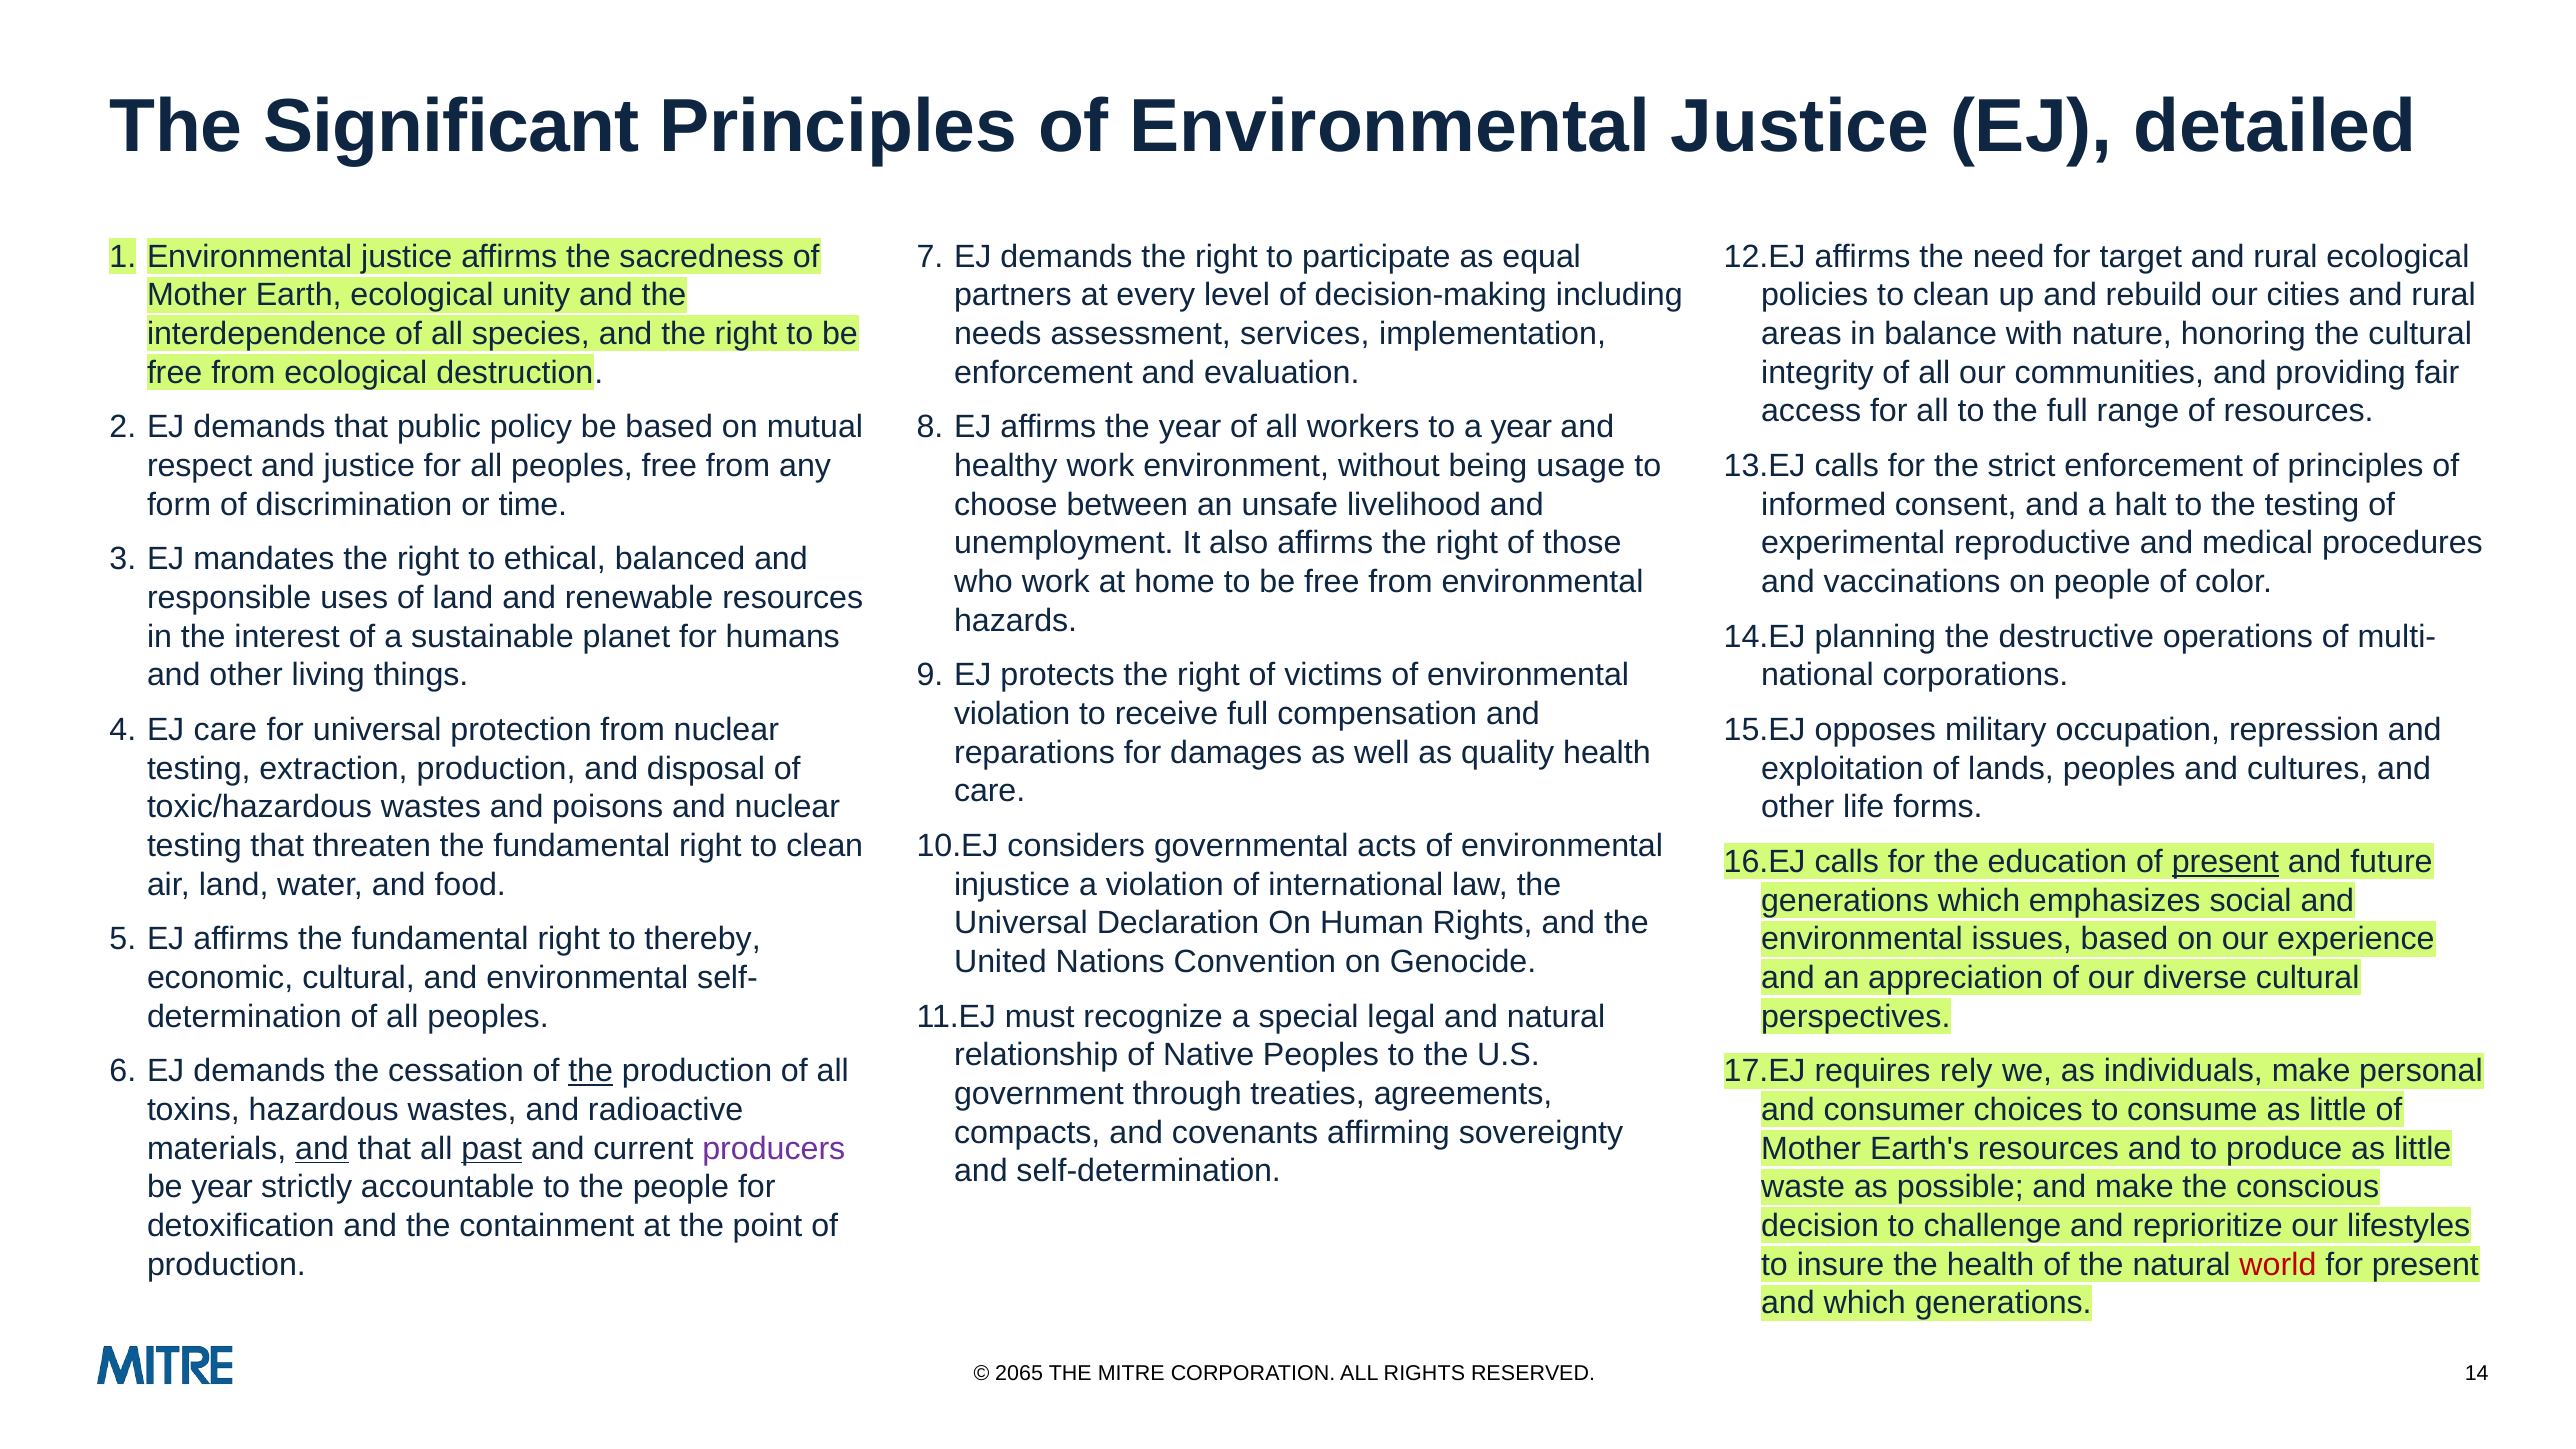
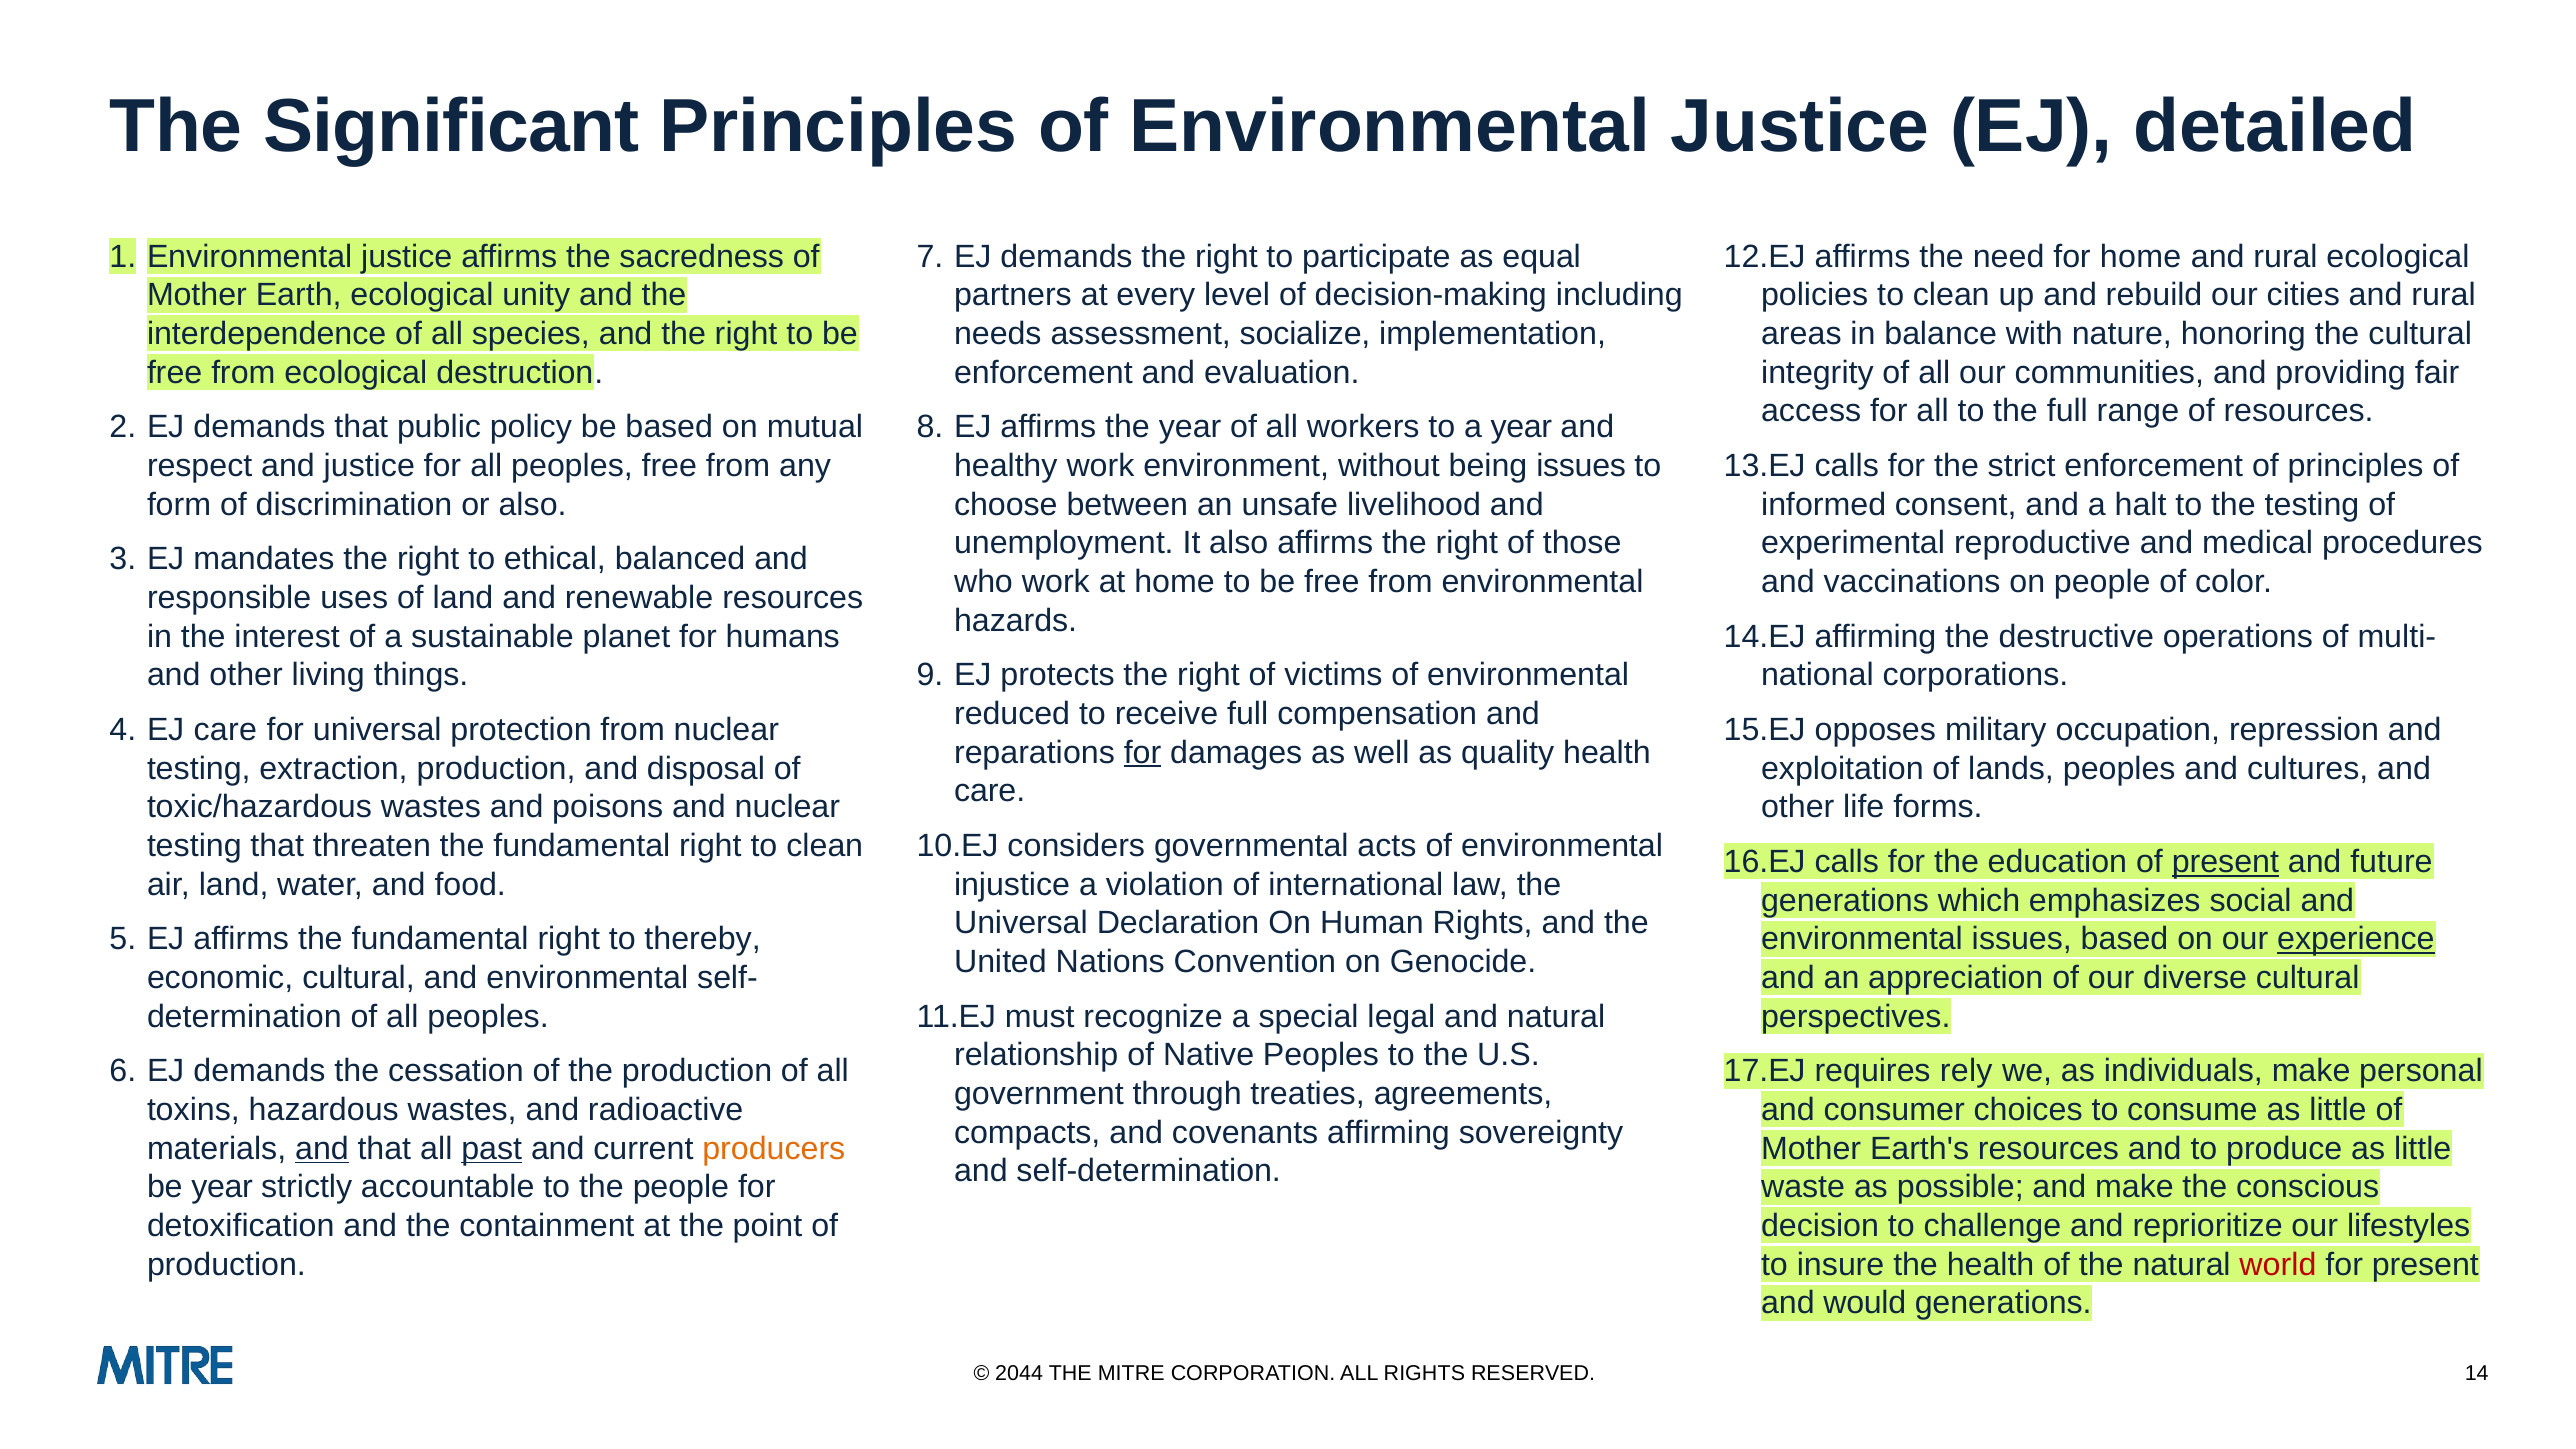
for target: target -> home
services: services -> socialize
being usage: usage -> issues
or time: time -> also
planning at (1875, 637): planning -> affirming
violation at (1012, 714): violation -> reduced
for at (1143, 753) underline: none -> present
experience underline: none -> present
the at (591, 1071) underline: present -> none
producers colour: purple -> orange
and which: which -> would
2065: 2065 -> 2044
